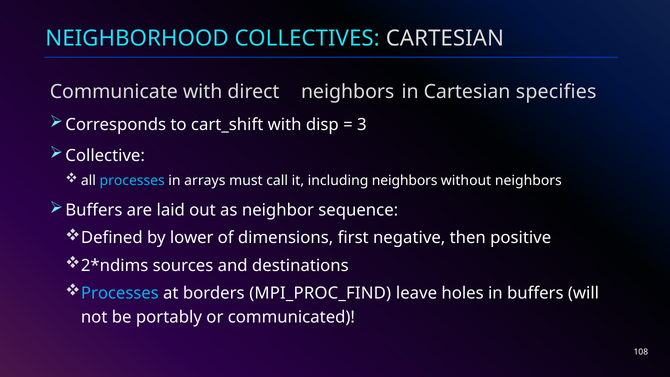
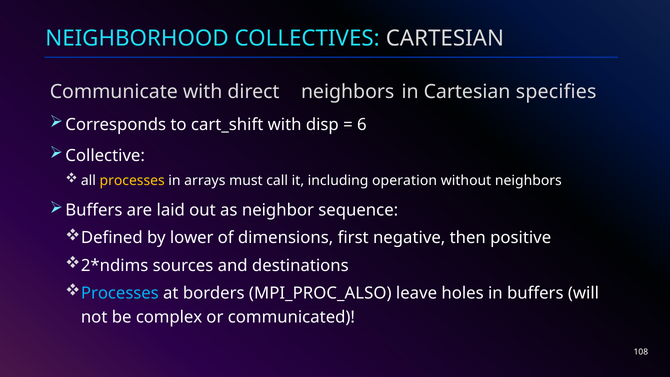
3: 3 -> 6
processes at (132, 181) colour: light blue -> yellow
including neighbors: neighbors -> operation
MPI_PROC_FIND: MPI_PROC_FIND -> MPI_PROC_ALSO
portably: portably -> complex
